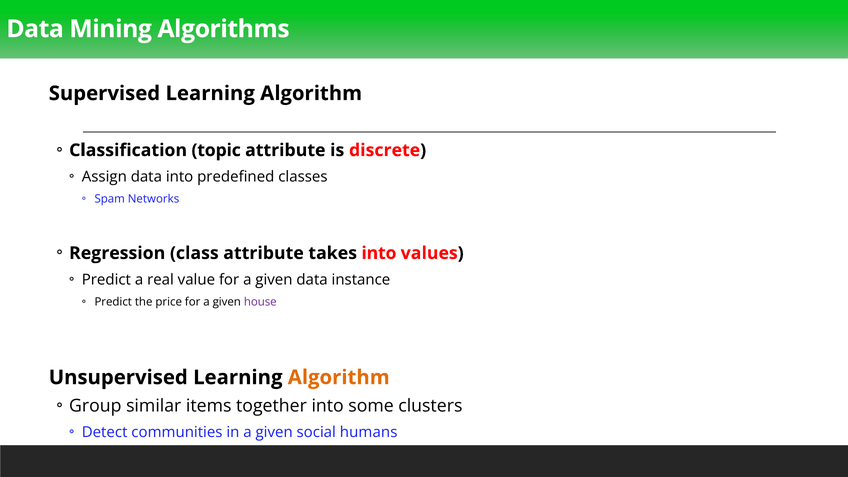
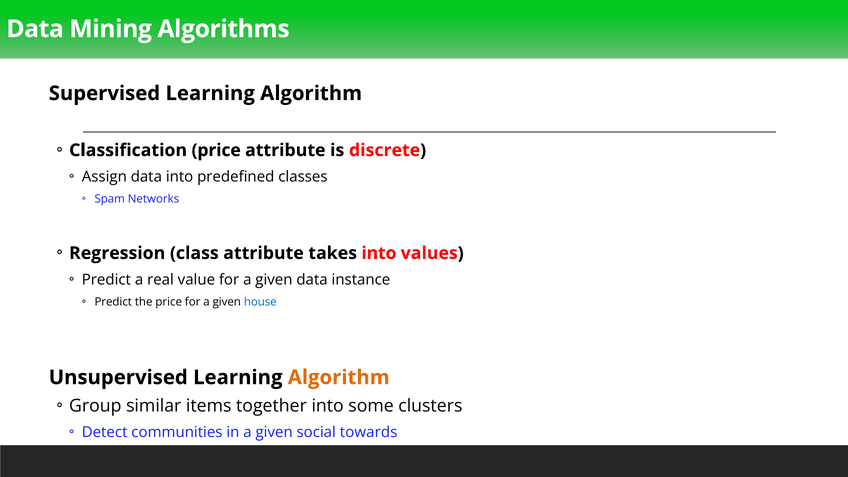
Classification topic: topic -> price
house colour: purple -> blue
humans: humans -> towards
